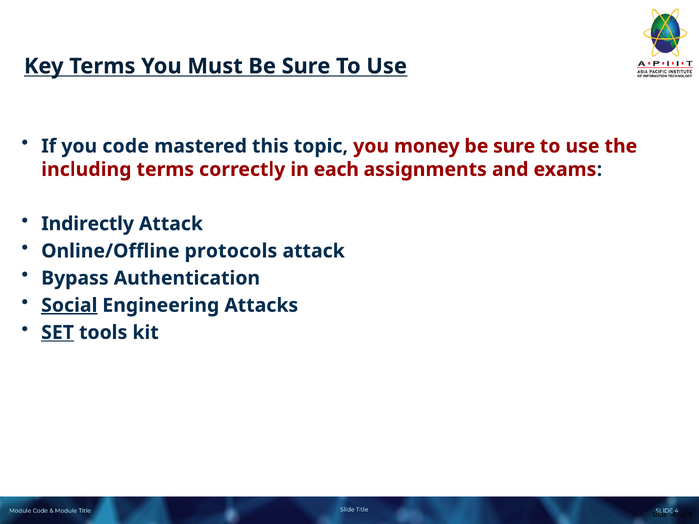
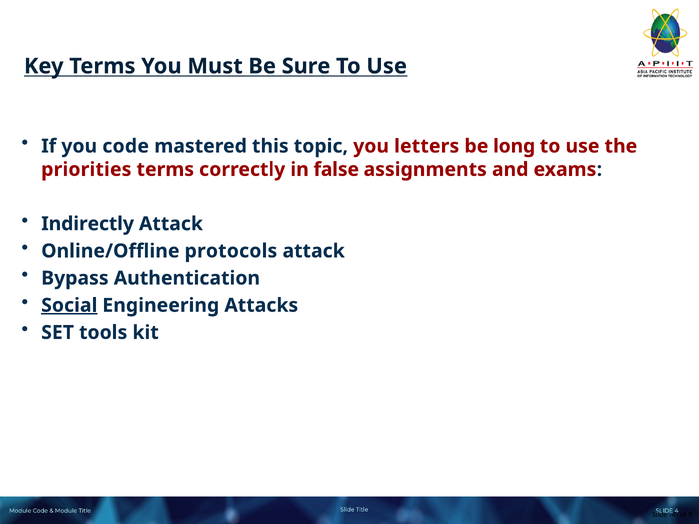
money: money -> letters
sure at (514, 146): sure -> long
including: including -> priorities
each: each -> false
SET underline: present -> none
